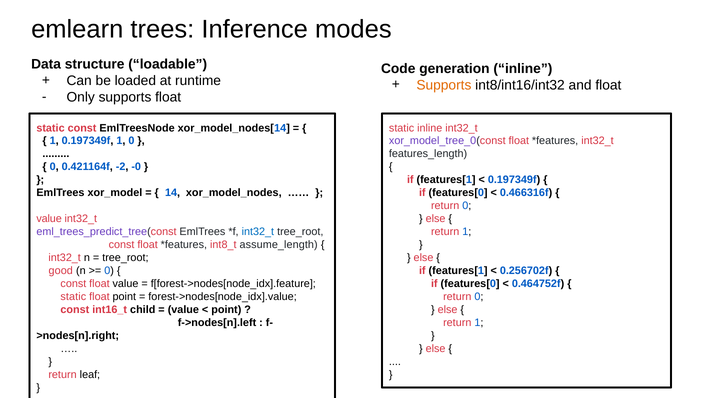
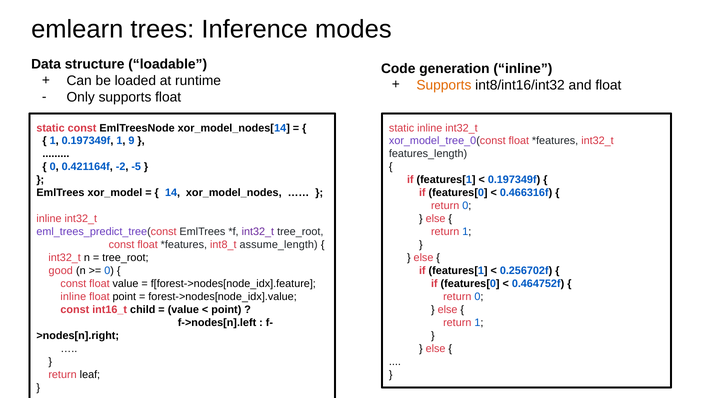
1 0: 0 -> 9
-0: -0 -> -5
value at (49, 219): value -> inline
int32_t at (258, 232) colour: blue -> purple
static at (73, 296): static -> inline
